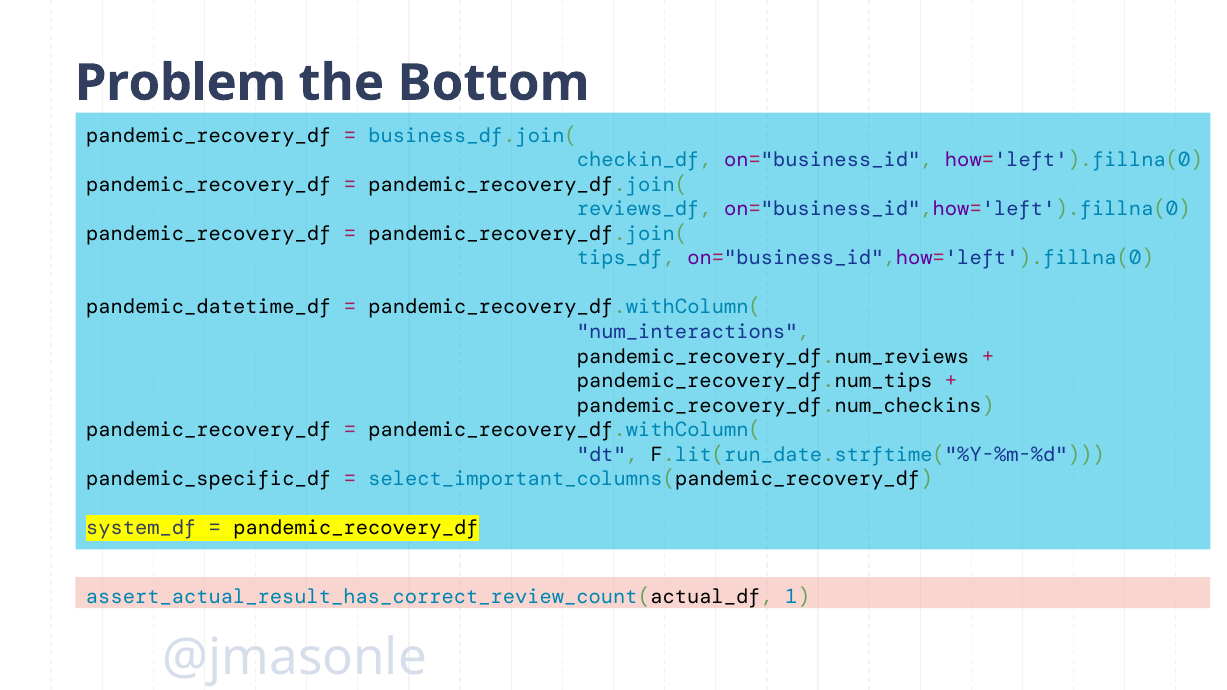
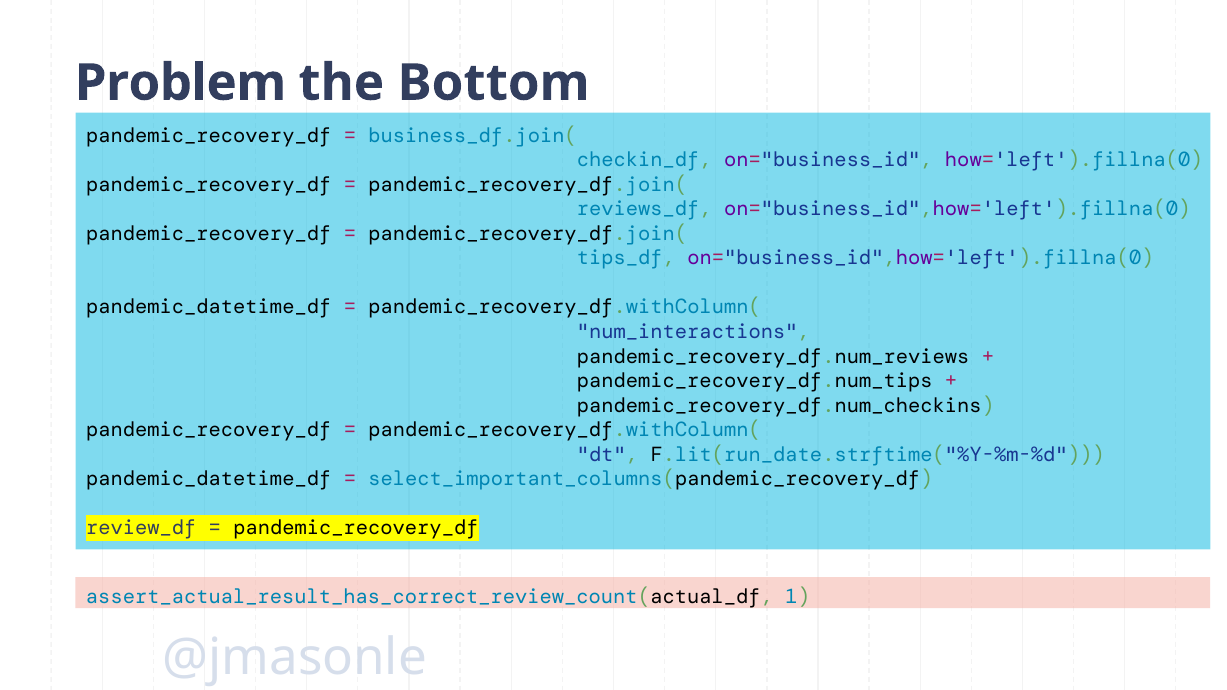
pandemic_specific_df at (209, 479): pandemic_specific_df -> pandemic_datetime_df
system_df: system_df -> review_df
